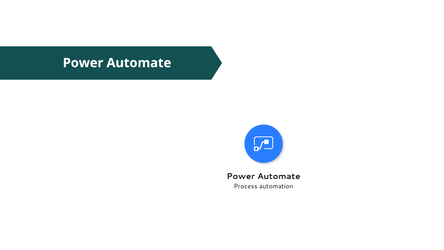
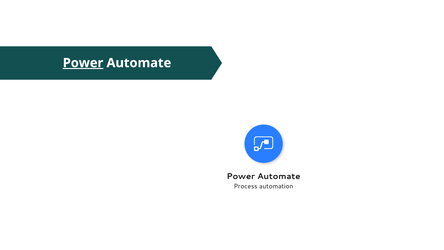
Power at (83, 63) underline: none -> present
